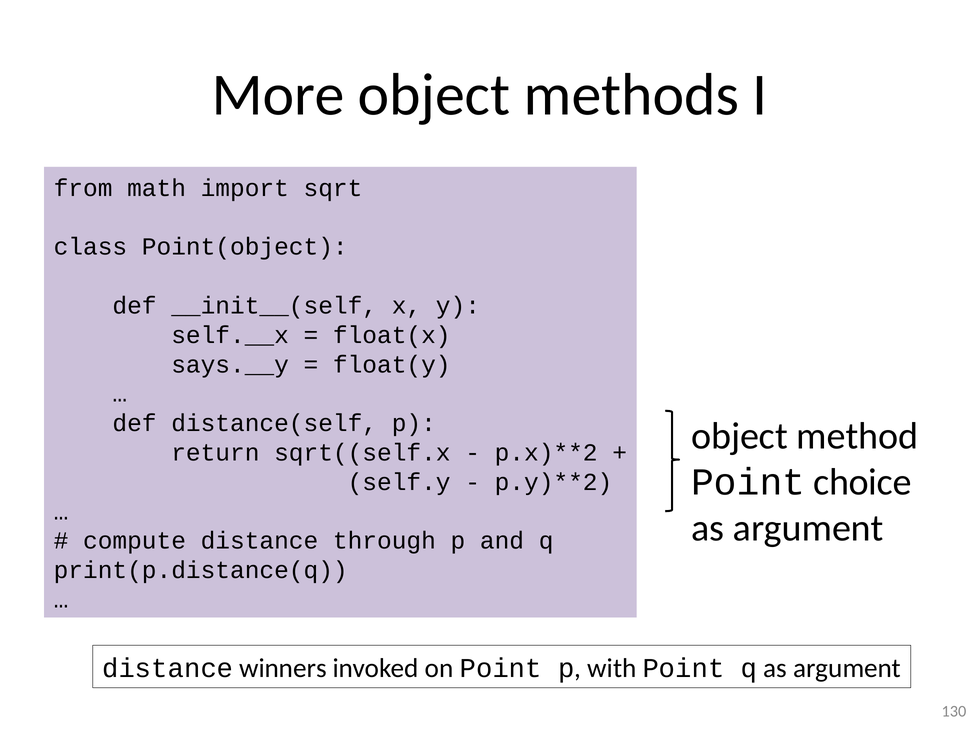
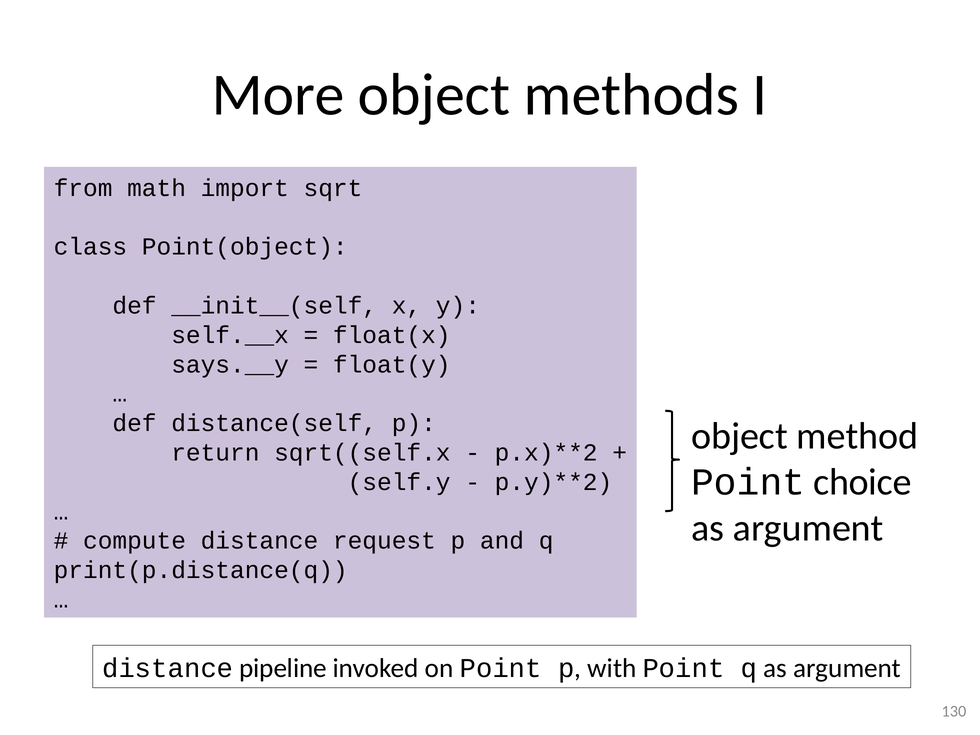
through: through -> request
winners: winners -> pipeline
